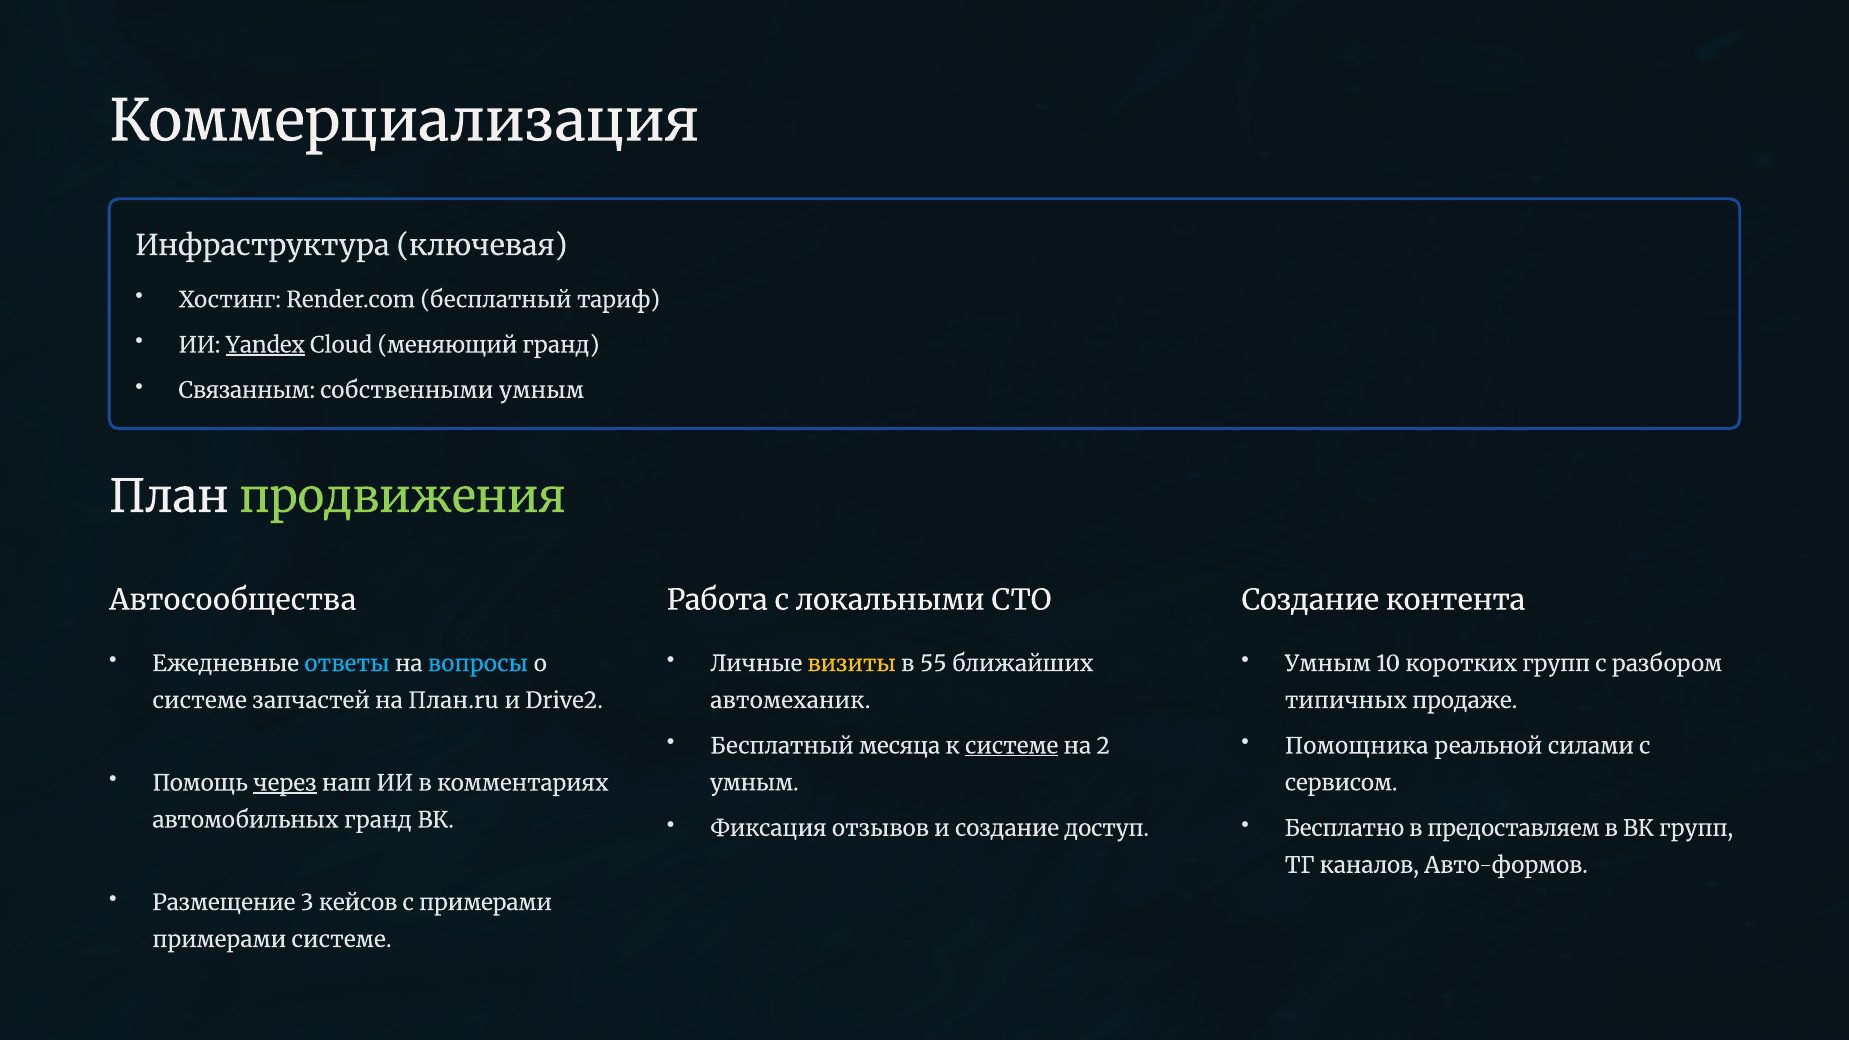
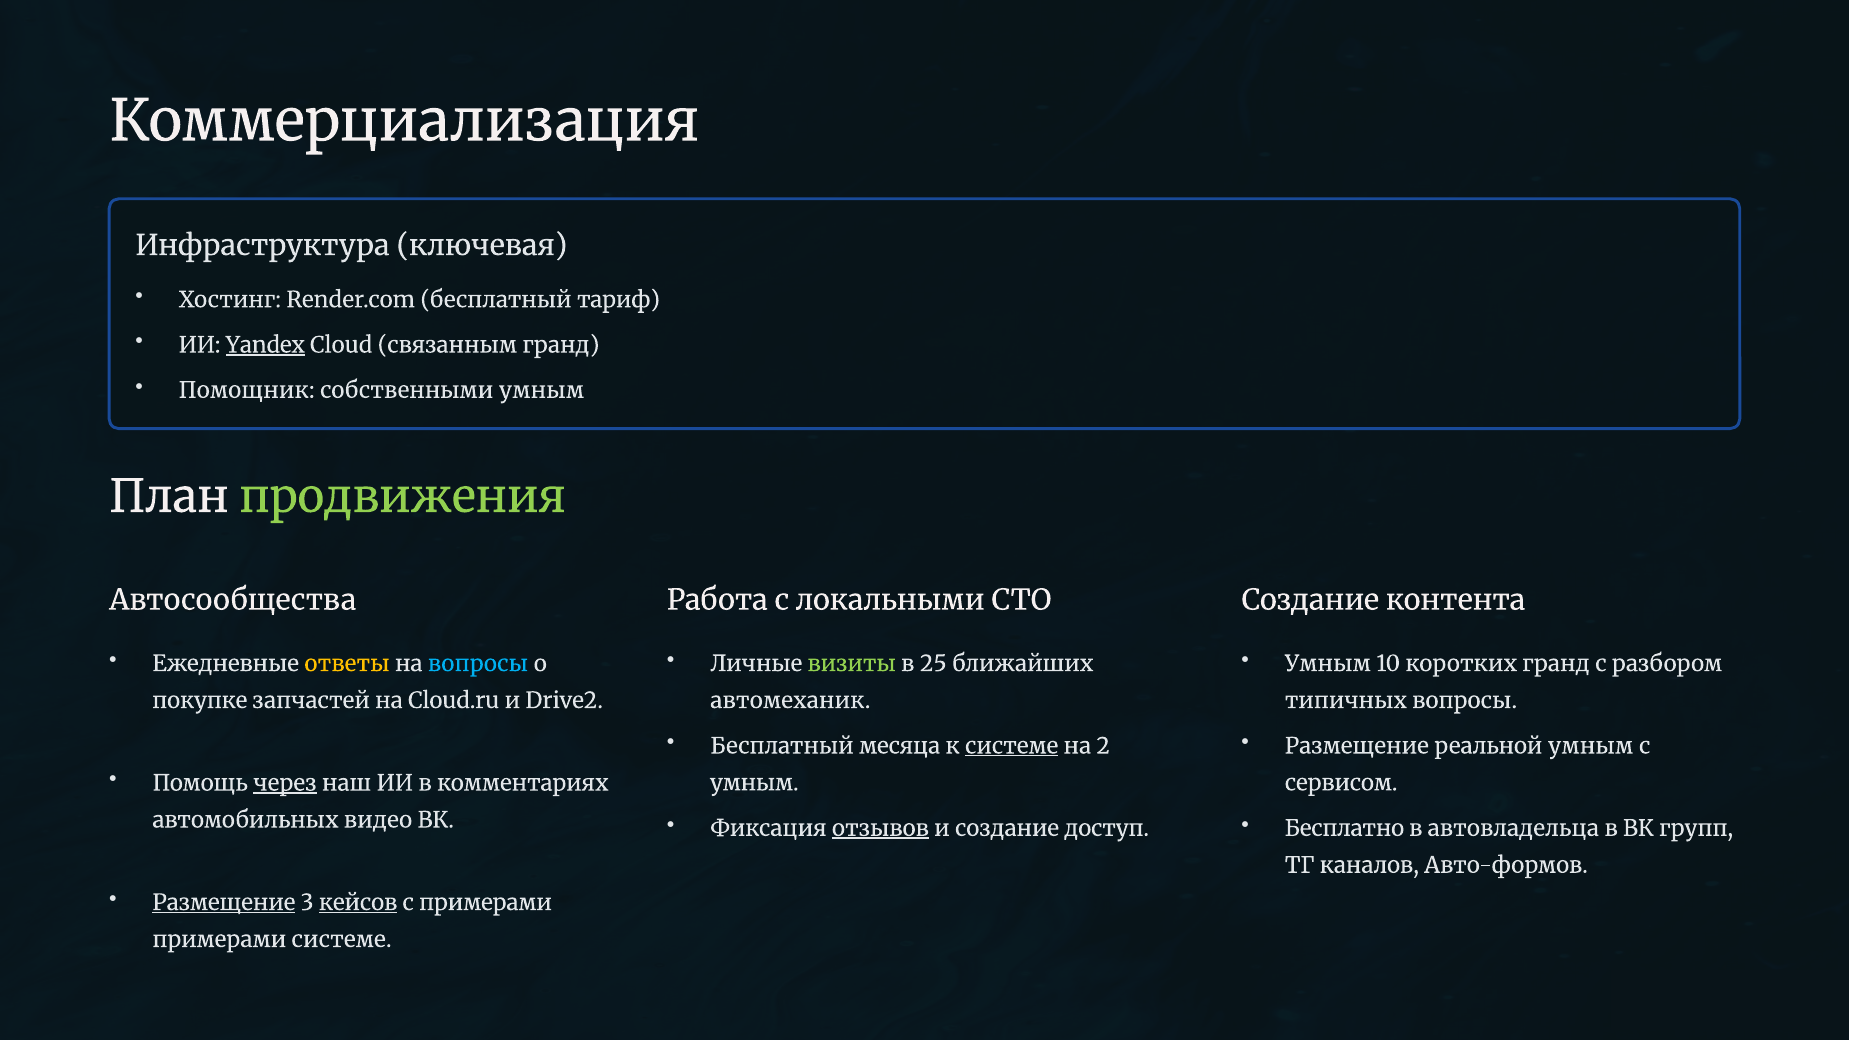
меняющий: меняющий -> связанным
Связанным: Связанным -> Помощник
ответы colour: light blue -> yellow
визиты colour: yellow -> light green
55: 55 -> 25
коротких групп: групп -> гранд
системе at (200, 701): системе -> покупке
План.ru: План.ru -> Cloud.ru
типичных продаже: продаже -> вопросы
Помощника at (1357, 746): Помощника -> Размещение
реальной силами: силами -> умным
автомобильных гранд: гранд -> видео
отзывов underline: none -> present
предоставляем: предоставляем -> автовладельца
Размещение at (224, 903) underline: none -> present
кейсов underline: none -> present
